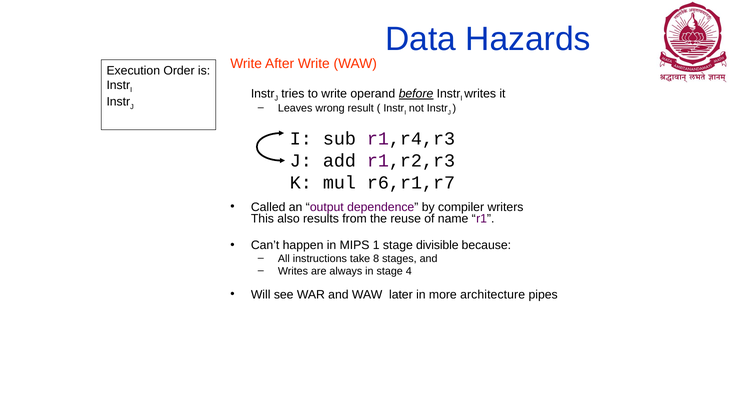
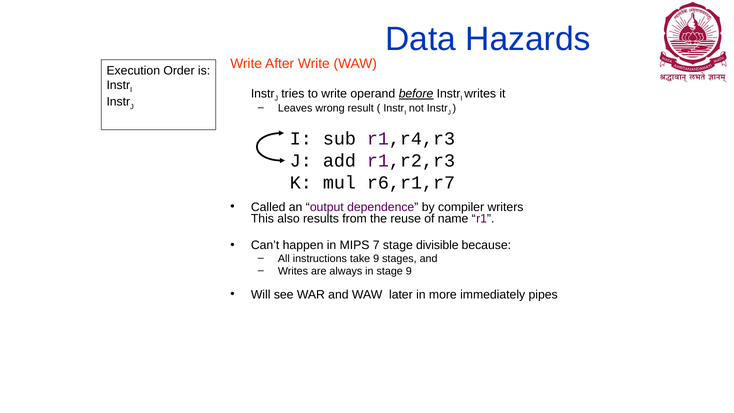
1: 1 -> 7
take 8: 8 -> 9
stage 4: 4 -> 9
architecture: architecture -> immediately
